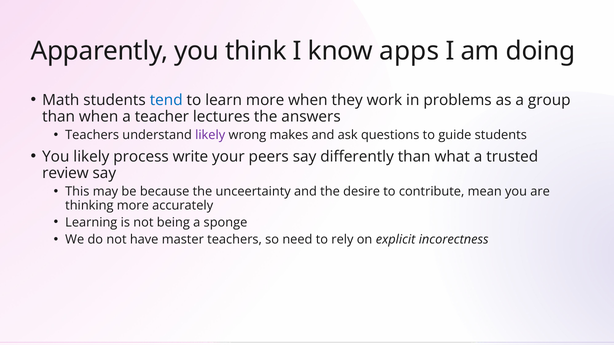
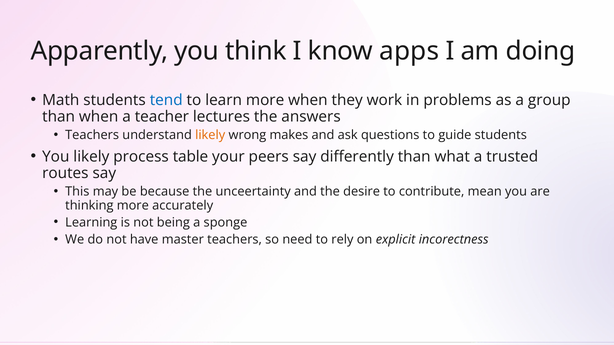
likely at (210, 135) colour: purple -> orange
write: write -> table
review: review -> routes
